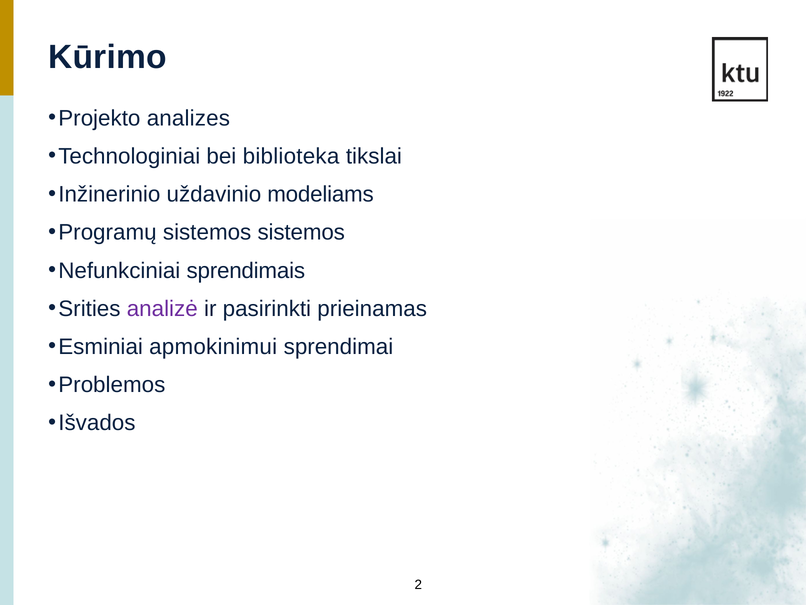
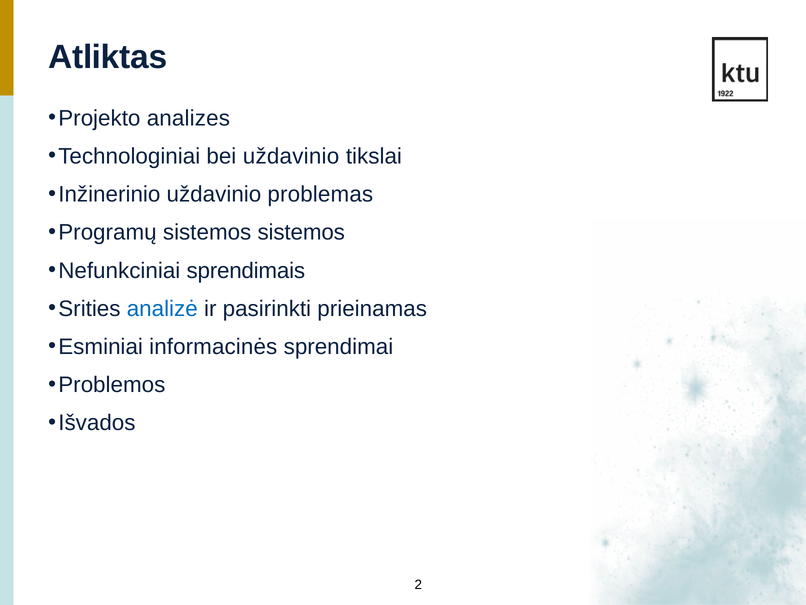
Kūrimo: Kūrimo -> Atliktas
bei biblioteka: biblioteka -> uždavinio
modeliams: modeliams -> problemas
analizė colour: purple -> blue
apmokinimui: apmokinimui -> informacinės
